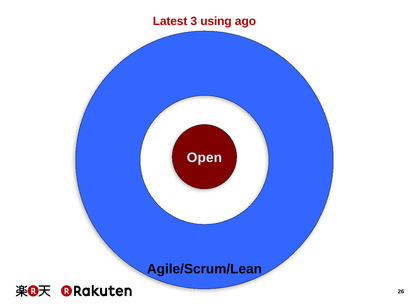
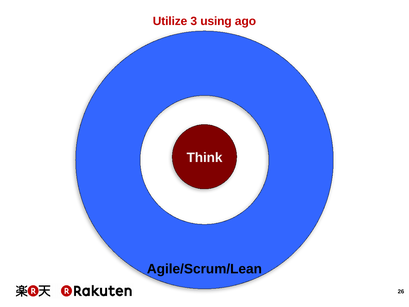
Latest: Latest -> Utilize
Open: Open -> Think
